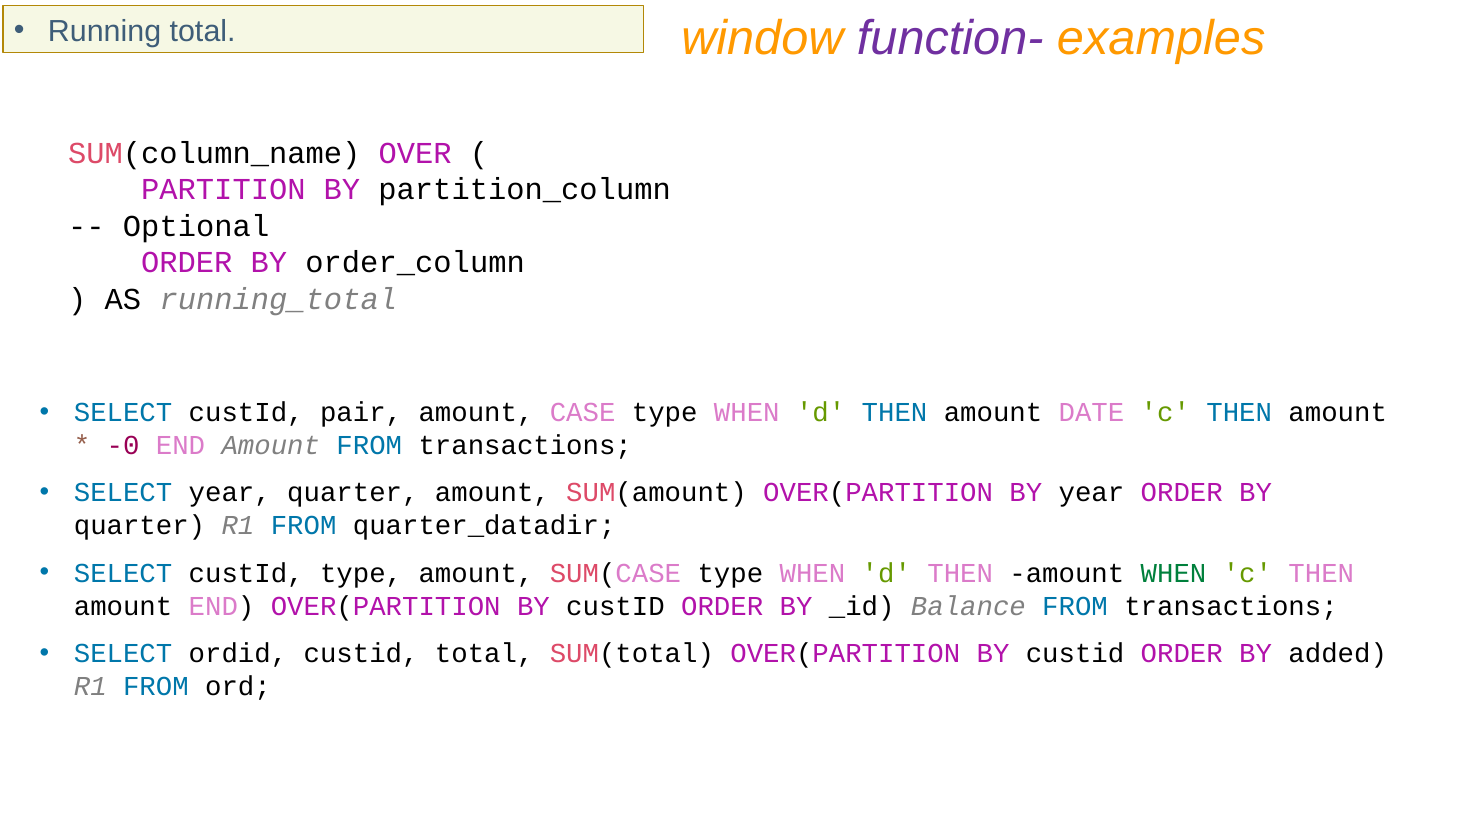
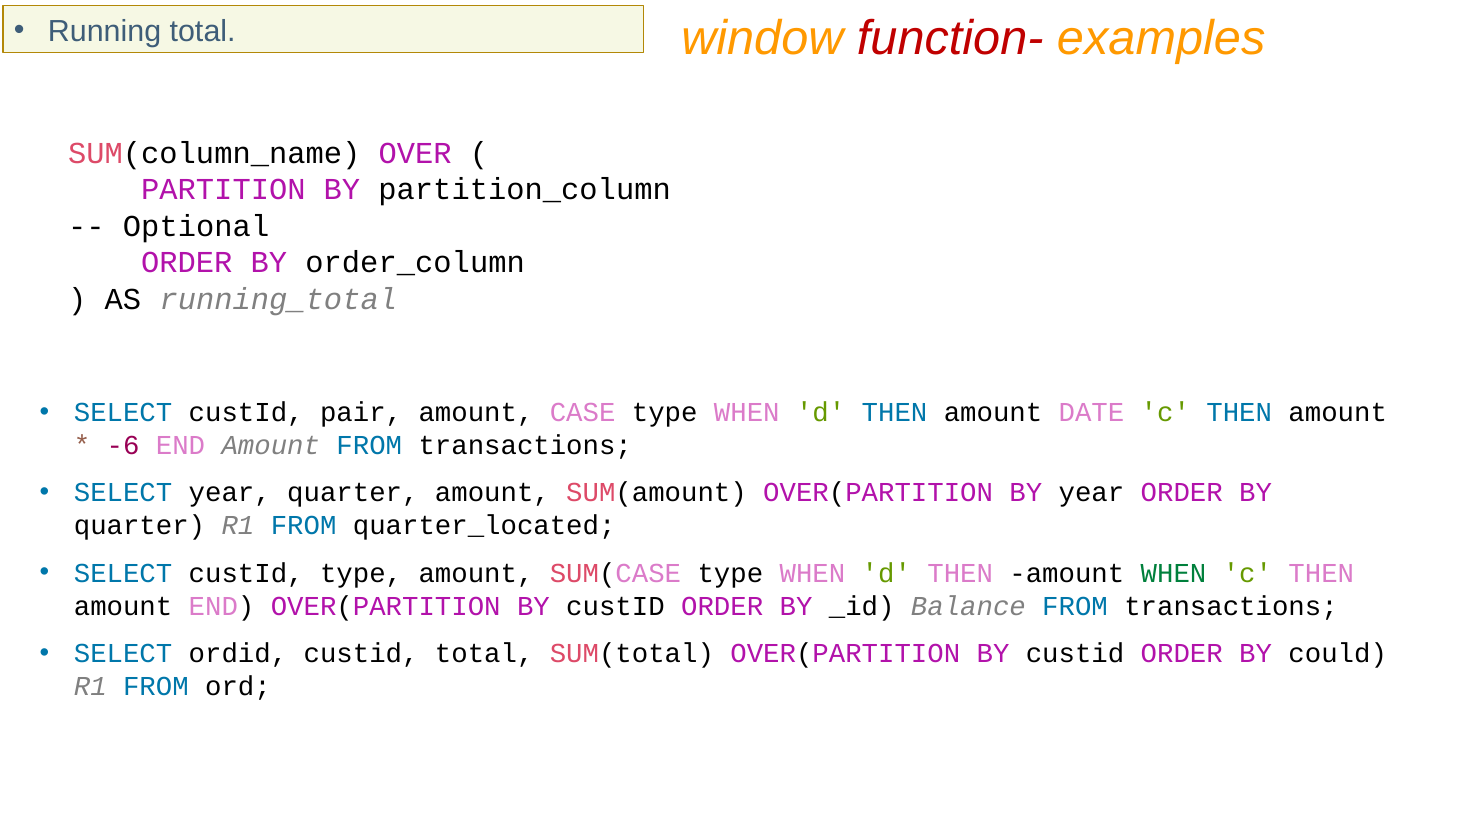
function- colour: purple -> red
-0: -0 -> -6
quarter_datadir: quarter_datadir -> quarter_located
added: added -> could
